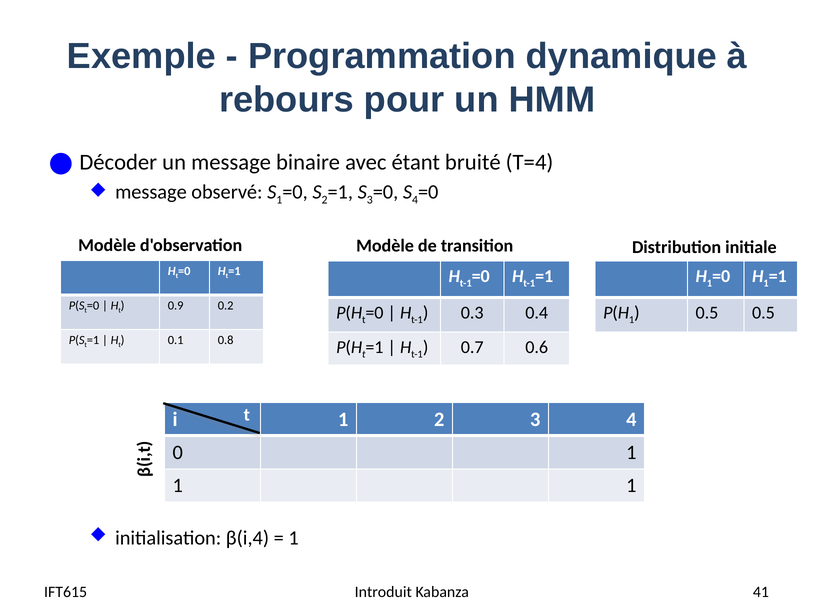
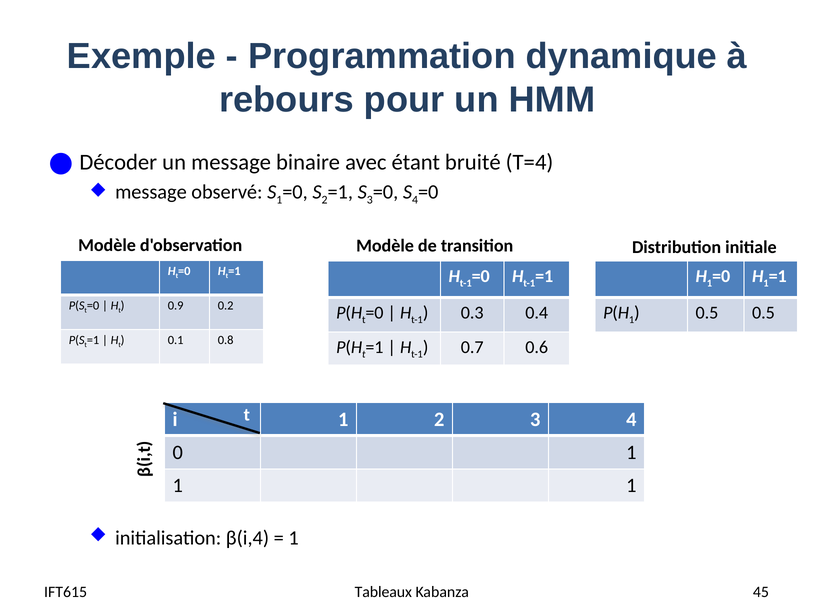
Introduit: Introduit -> Tableaux
41: 41 -> 45
